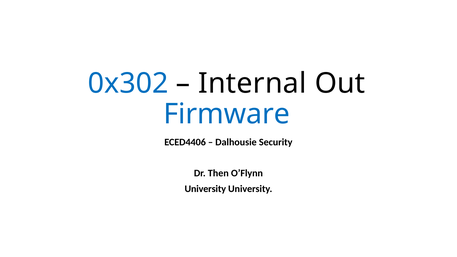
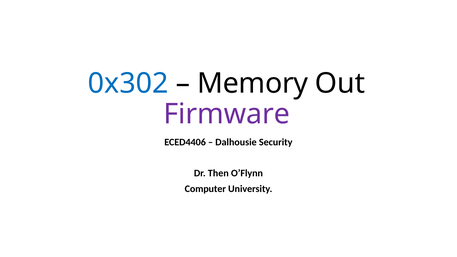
Internal: Internal -> Memory
Firmware colour: blue -> purple
University at (205, 189): University -> Computer
